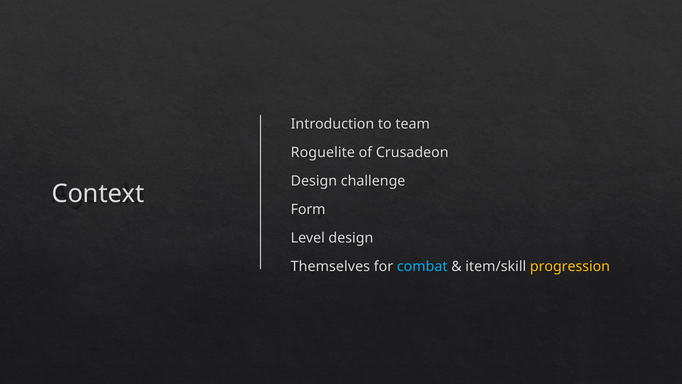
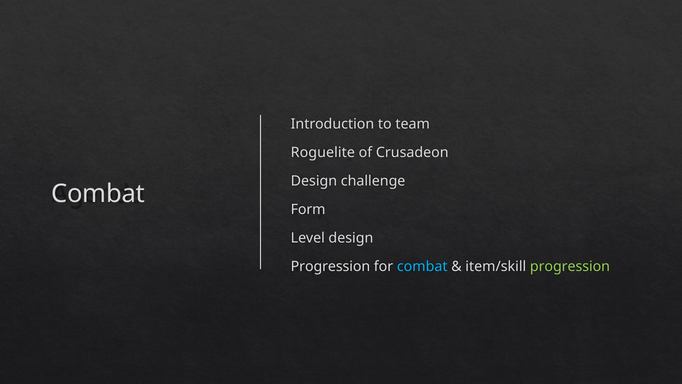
Context at (98, 194): Context -> Combat
Themselves at (330, 266): Themselves -> Progression
progression at (570, 266) colour: yellow -> light green
